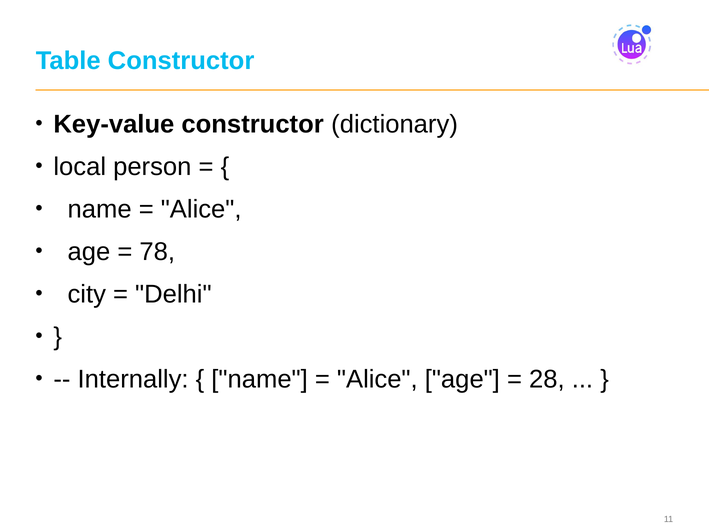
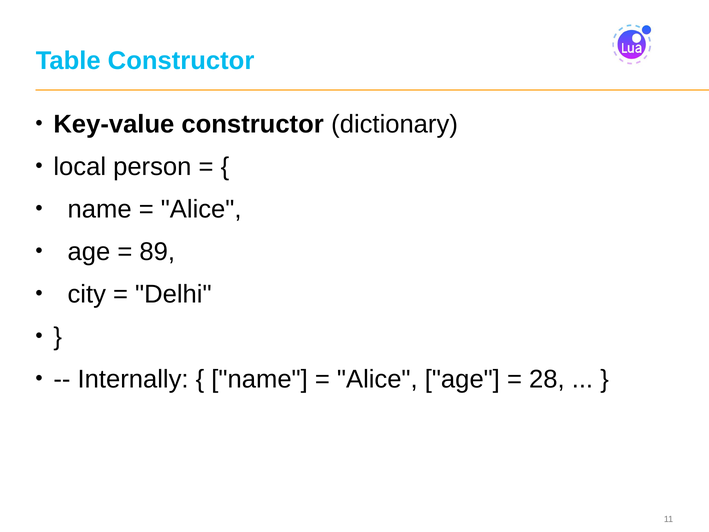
78: 78 -> 89
